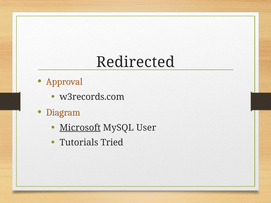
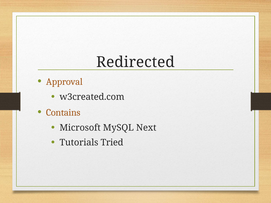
w3records.com: w3records.com -> w3created.com
Diagram: Diagram -> Contains
Microsoft underline: present -> none
User: User -> Next
